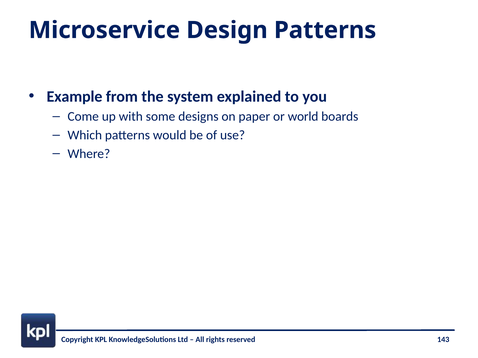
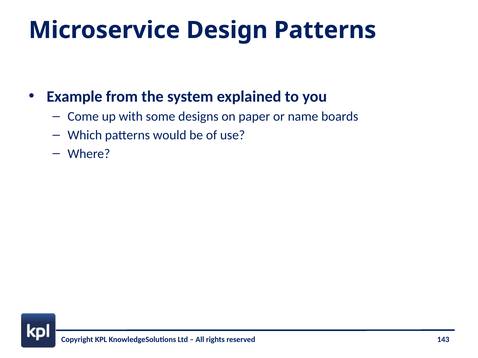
world: world -> name
